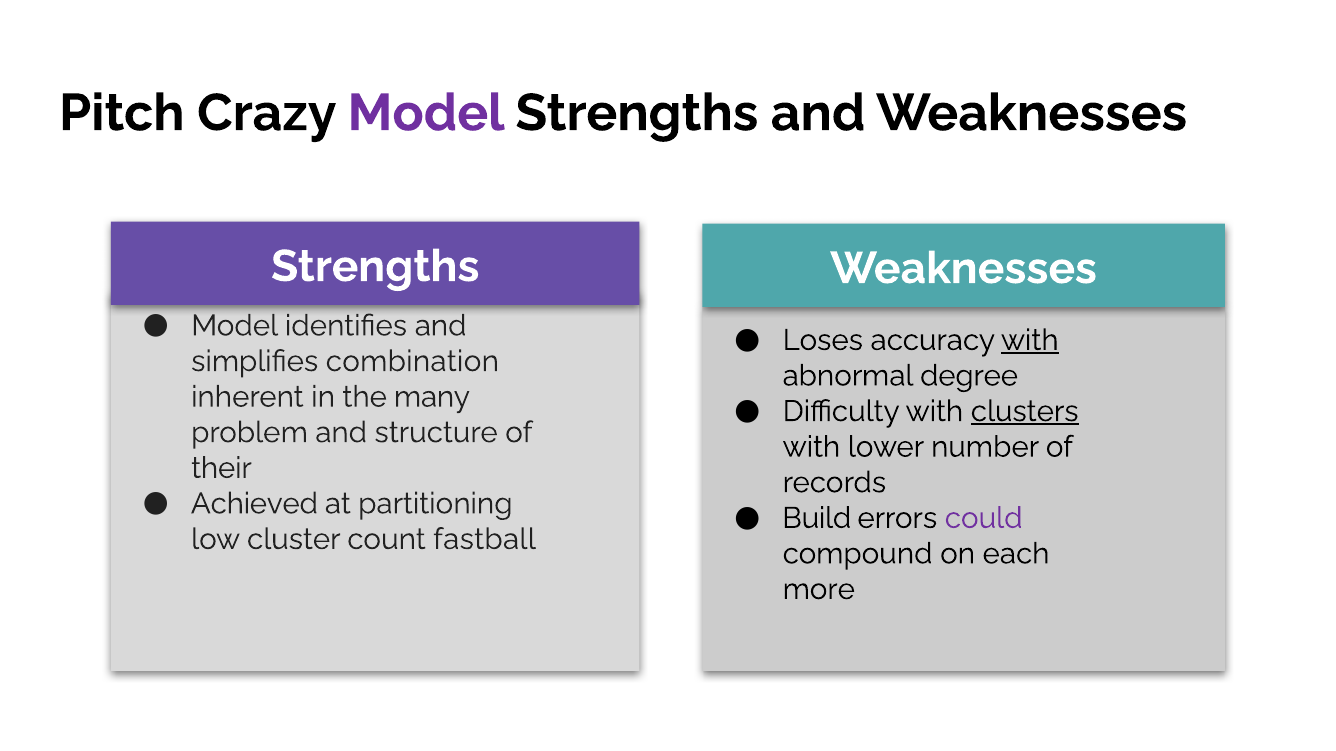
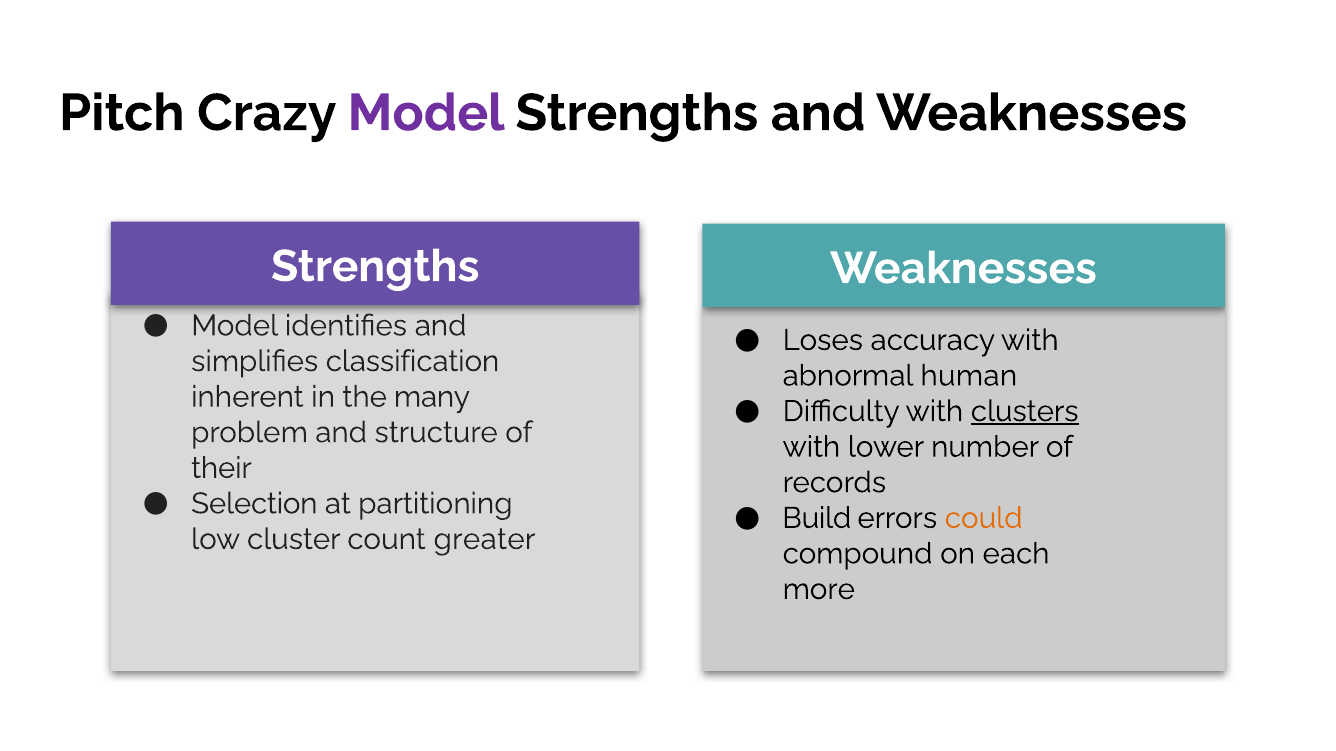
with at (1030, 340) underline: present -> none
combination: combination -> classification
degree: degree -> human
Achieved: Achieved -> Selection
could colour: purple -> orange
fastball: fastball -> greater
